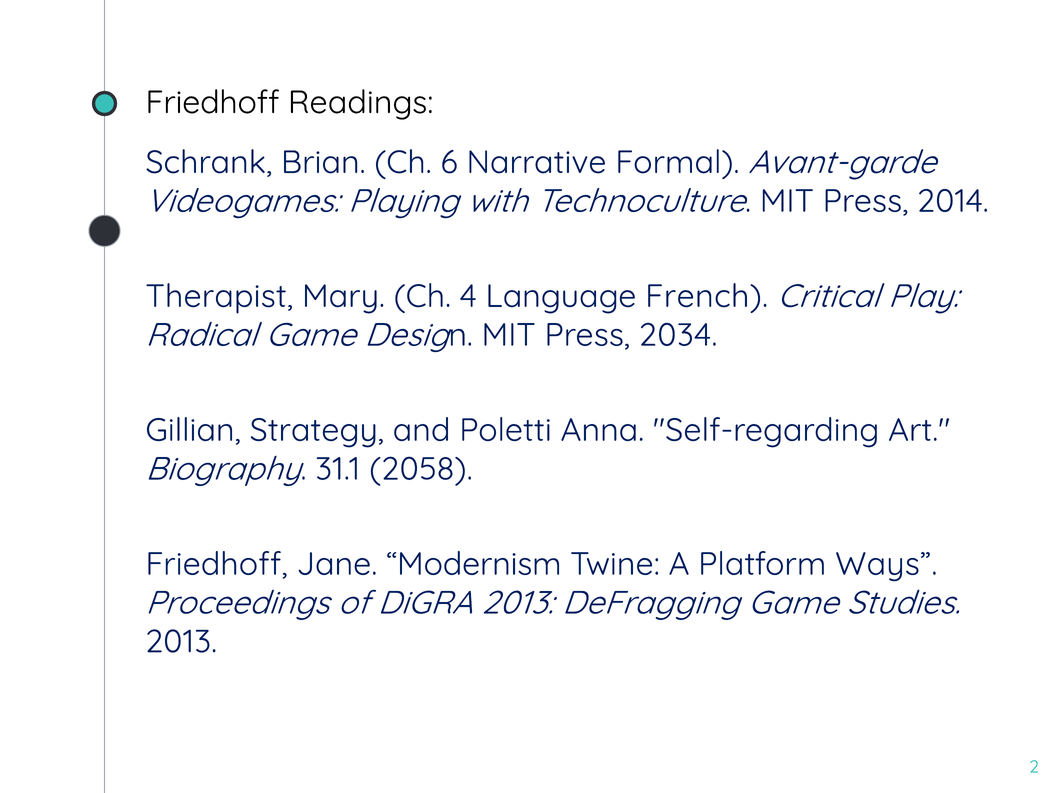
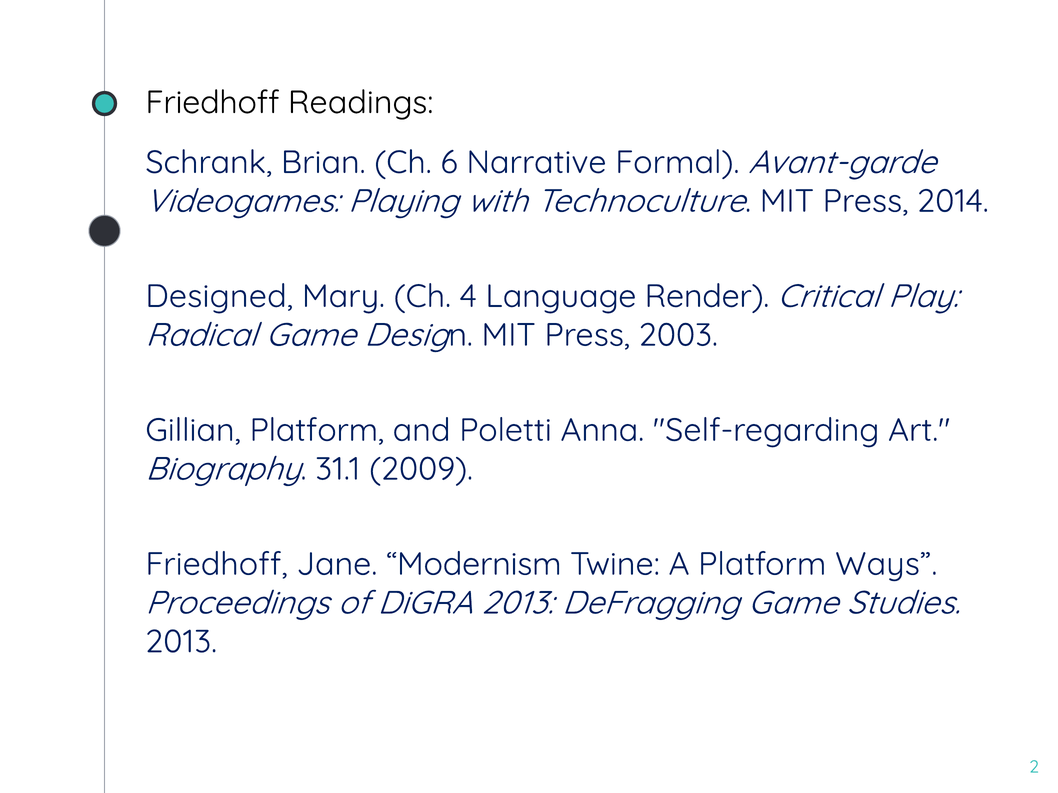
Therapist: Therapist -> Designed
French: French -> Render
2034: 2034 -> 2003
Gillian Strategy: Strategy -> Platform
2058: 2058 -> 2009
